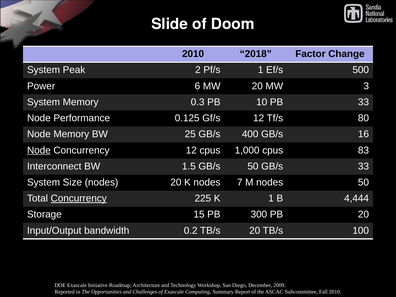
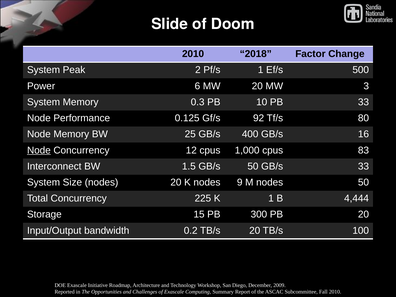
Gf/s 12: 12 -> 92
7: 7 -> 9
Concurrency at (79, 198) underline: present -> none
